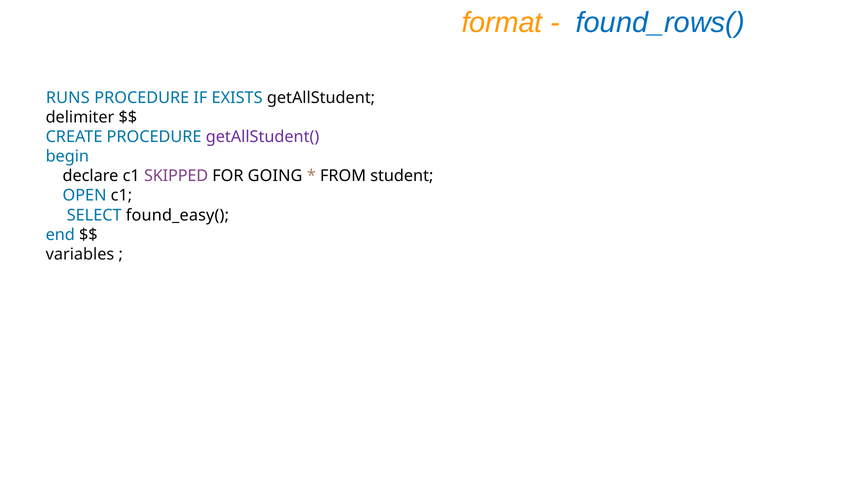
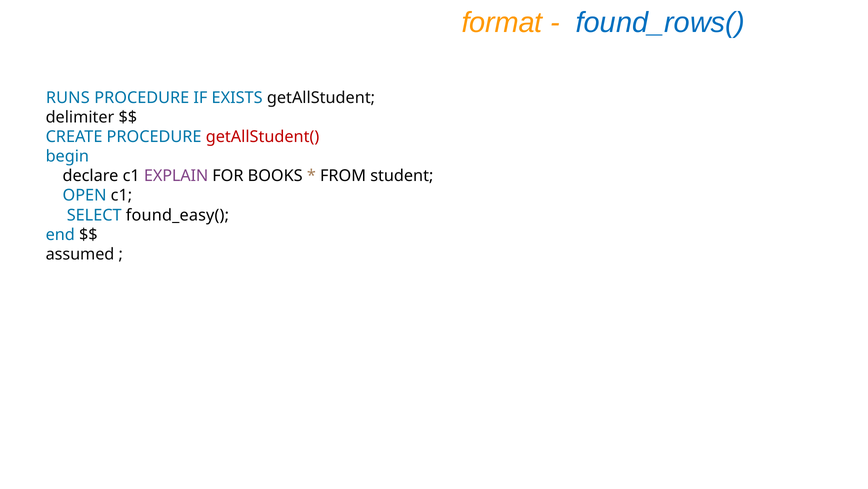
getAllStudent( colour: purple -> red
SKIPPED: SKIPPED -> EXPLAIN
GOING: GOING -> BOOKS
variables: variables -> assumed
